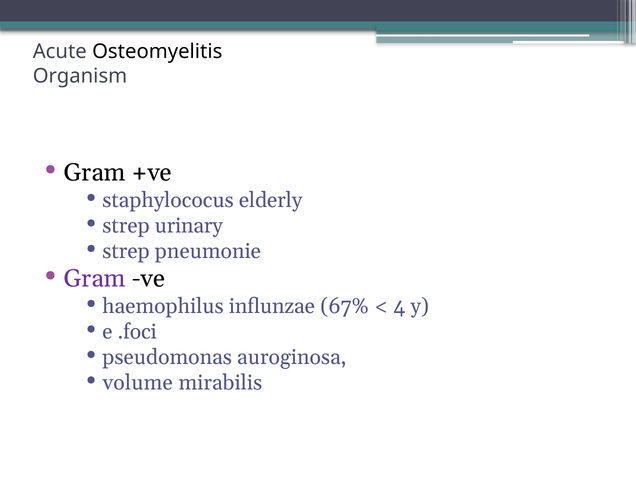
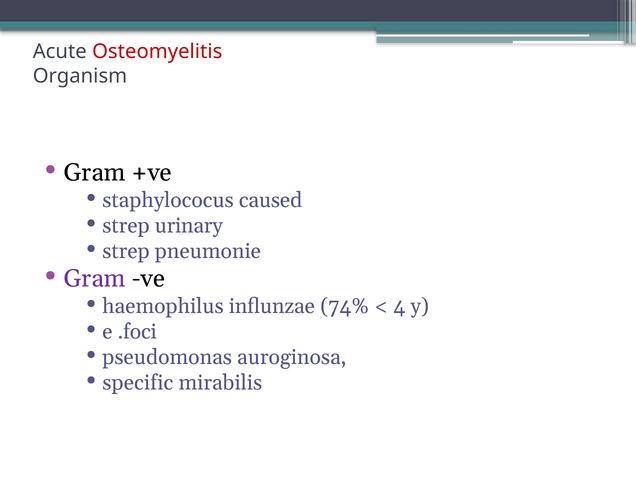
Osteomyelitis colour: black -> red
elderly: elderly -> caused
67%: 67% -> 74%
volume: volume -> specific
